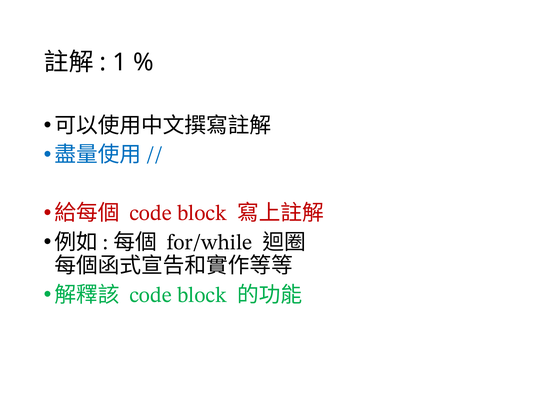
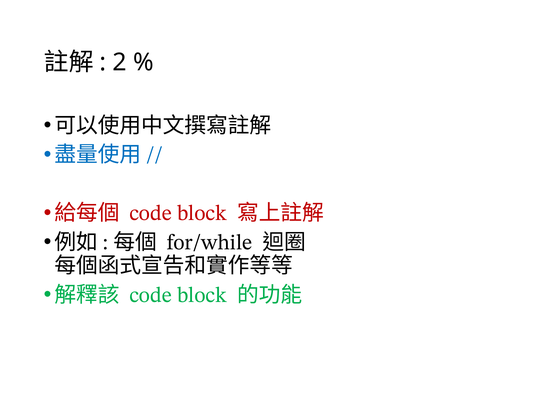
1: 1 -> 2
